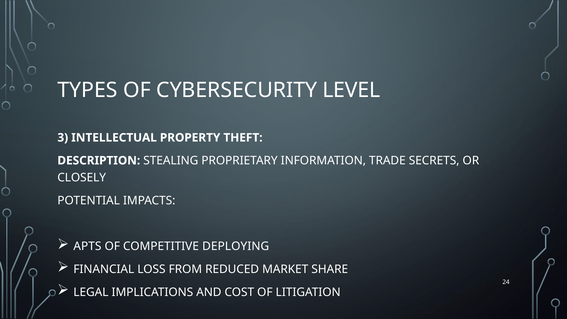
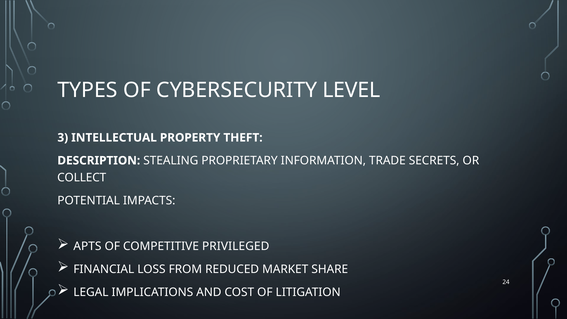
CLOSELY: CLOSELY -> COLLECT
DEPLOYING: DEPLOYING -> PRIVILEGED
